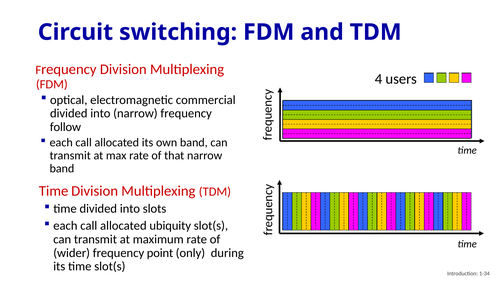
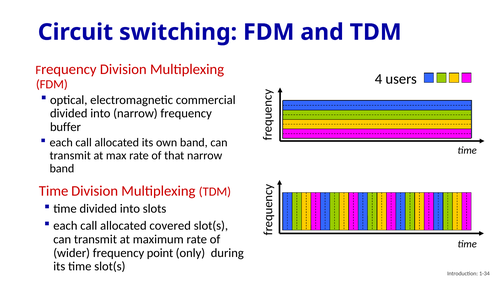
follow: follow -> buffer
ubiquity: ubiquity -> covered
